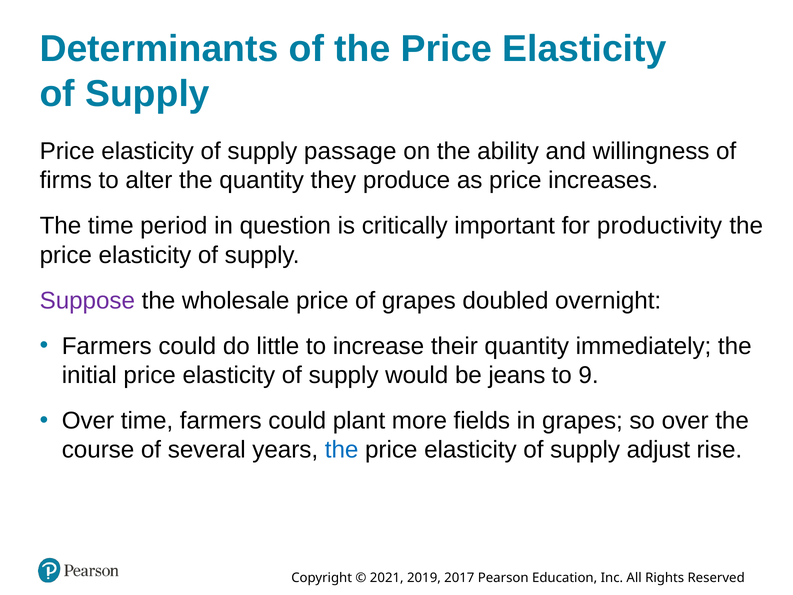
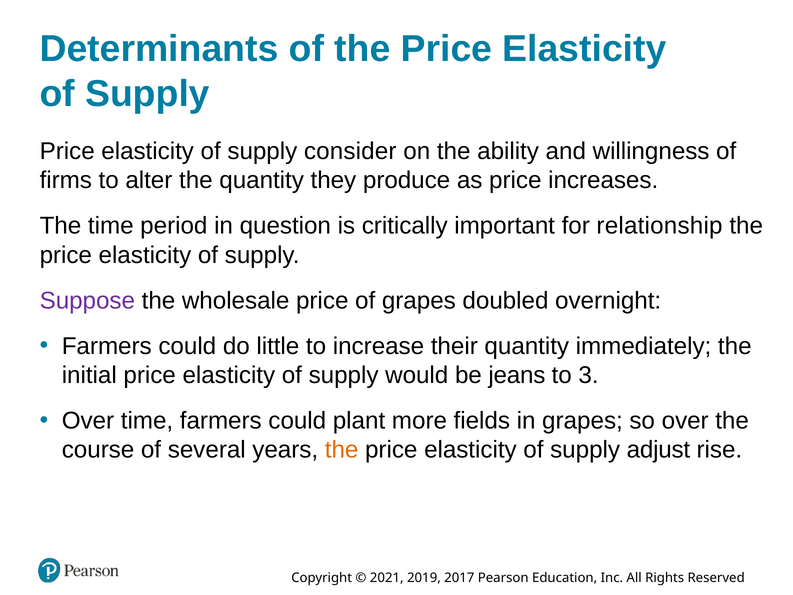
passage: passage -> consider
productivity: productivity -> relationship
9: 9 -> 3
the at (342, 450) colour: blue -> orange
